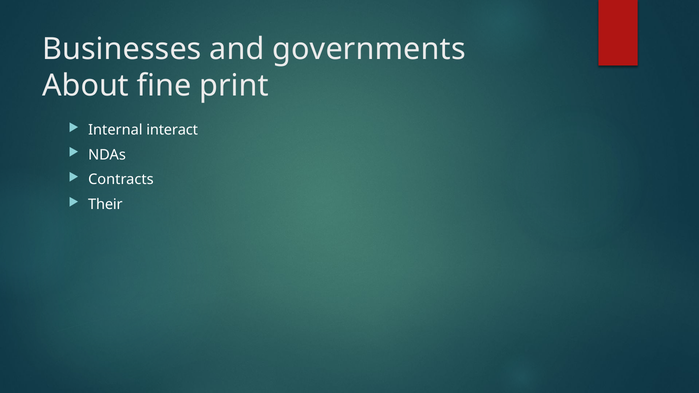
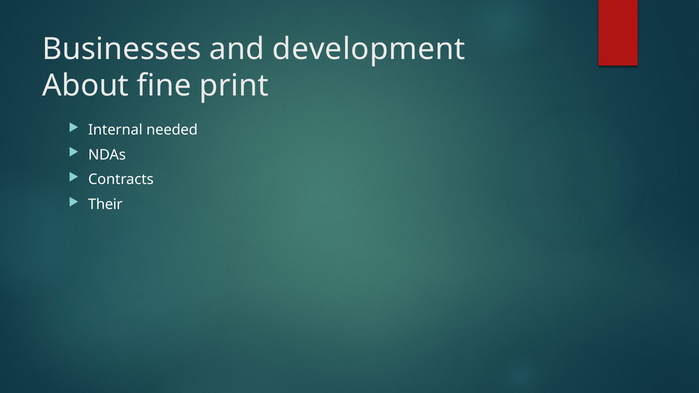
governments: governments -> development
interact: interact -> needed
